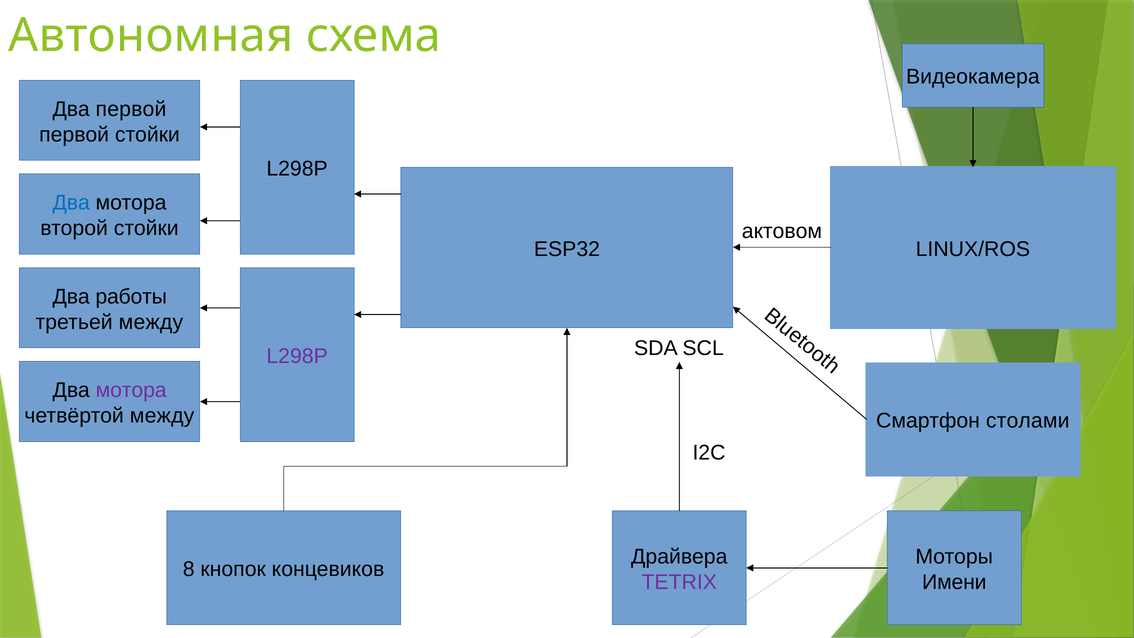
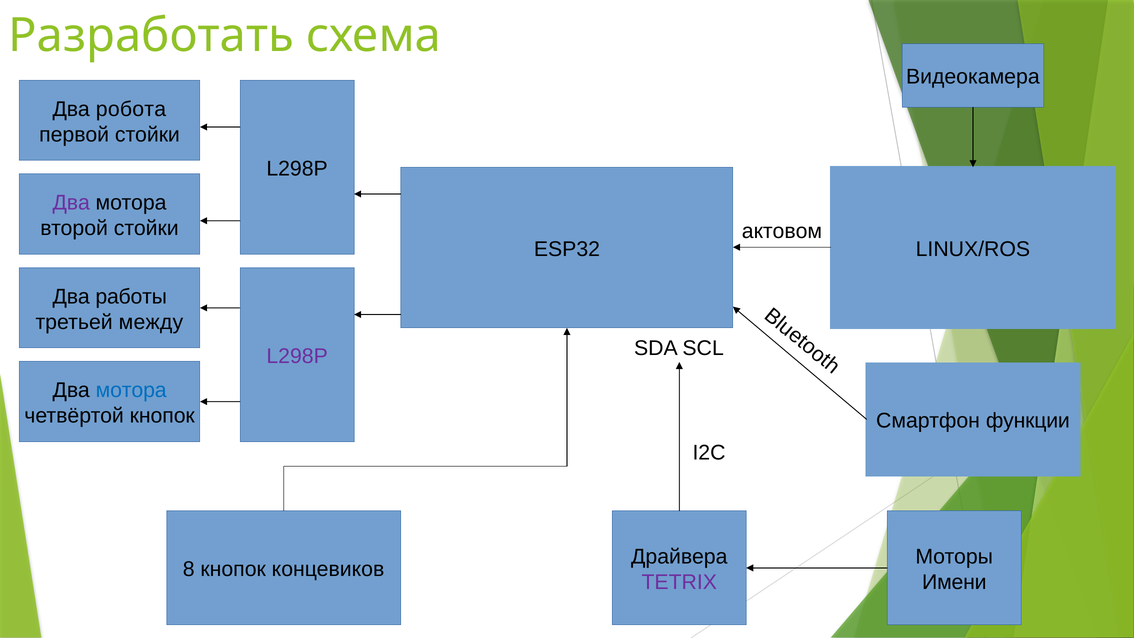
Автономная: Автономная -> Разработать
Два первой: первой -> робота
Два at (71, 203) colour: blue -> purple
мотора at (131, 390) colour: purple -> blue
четвёртой между: между -> кнопок
столами: столами -> функции
